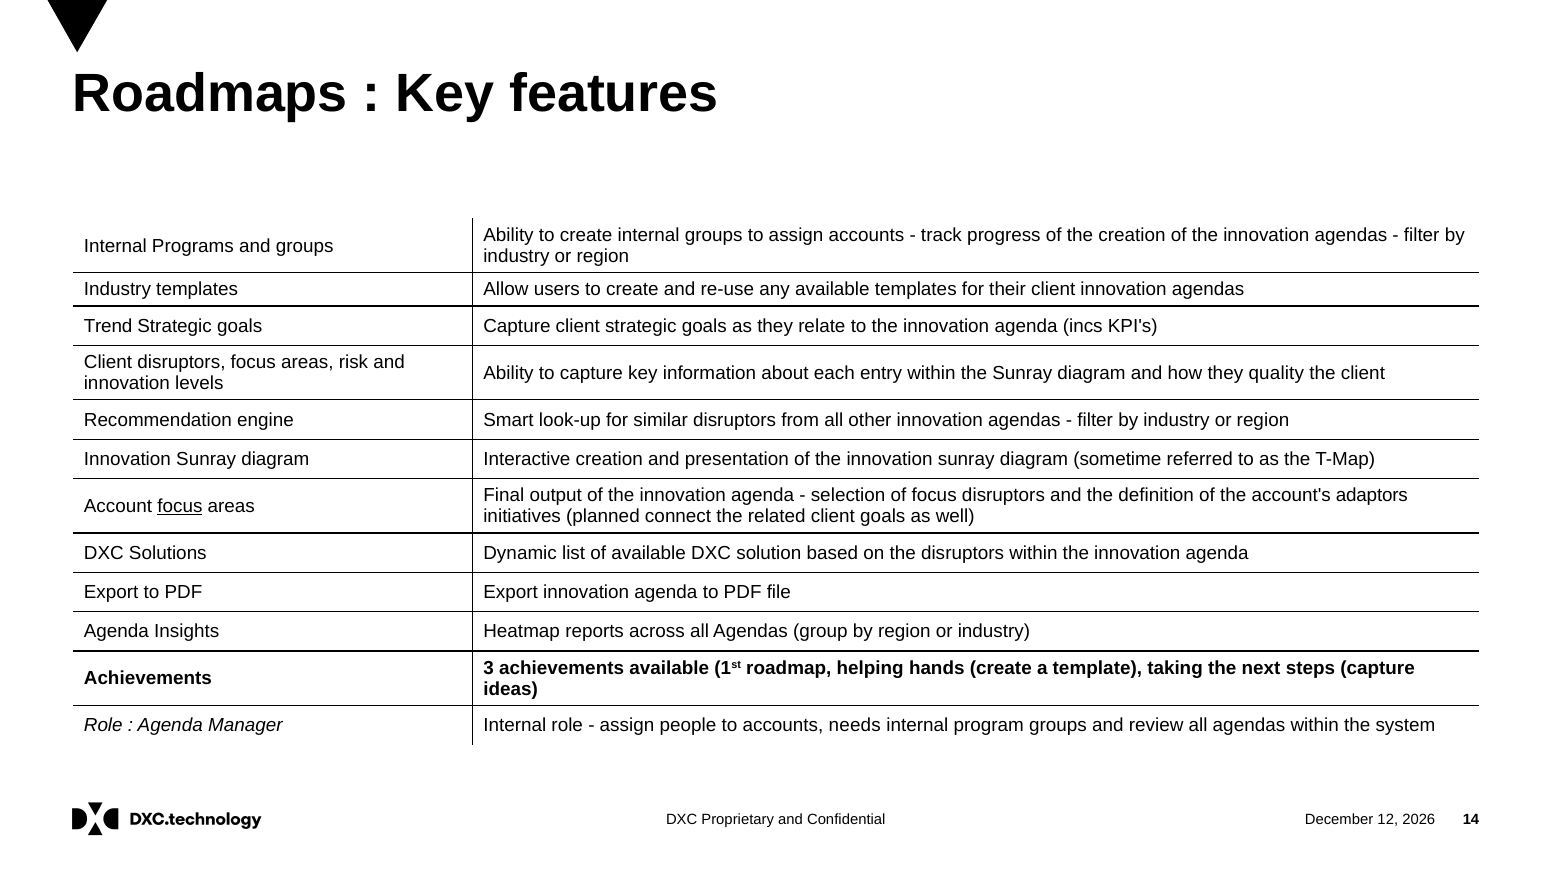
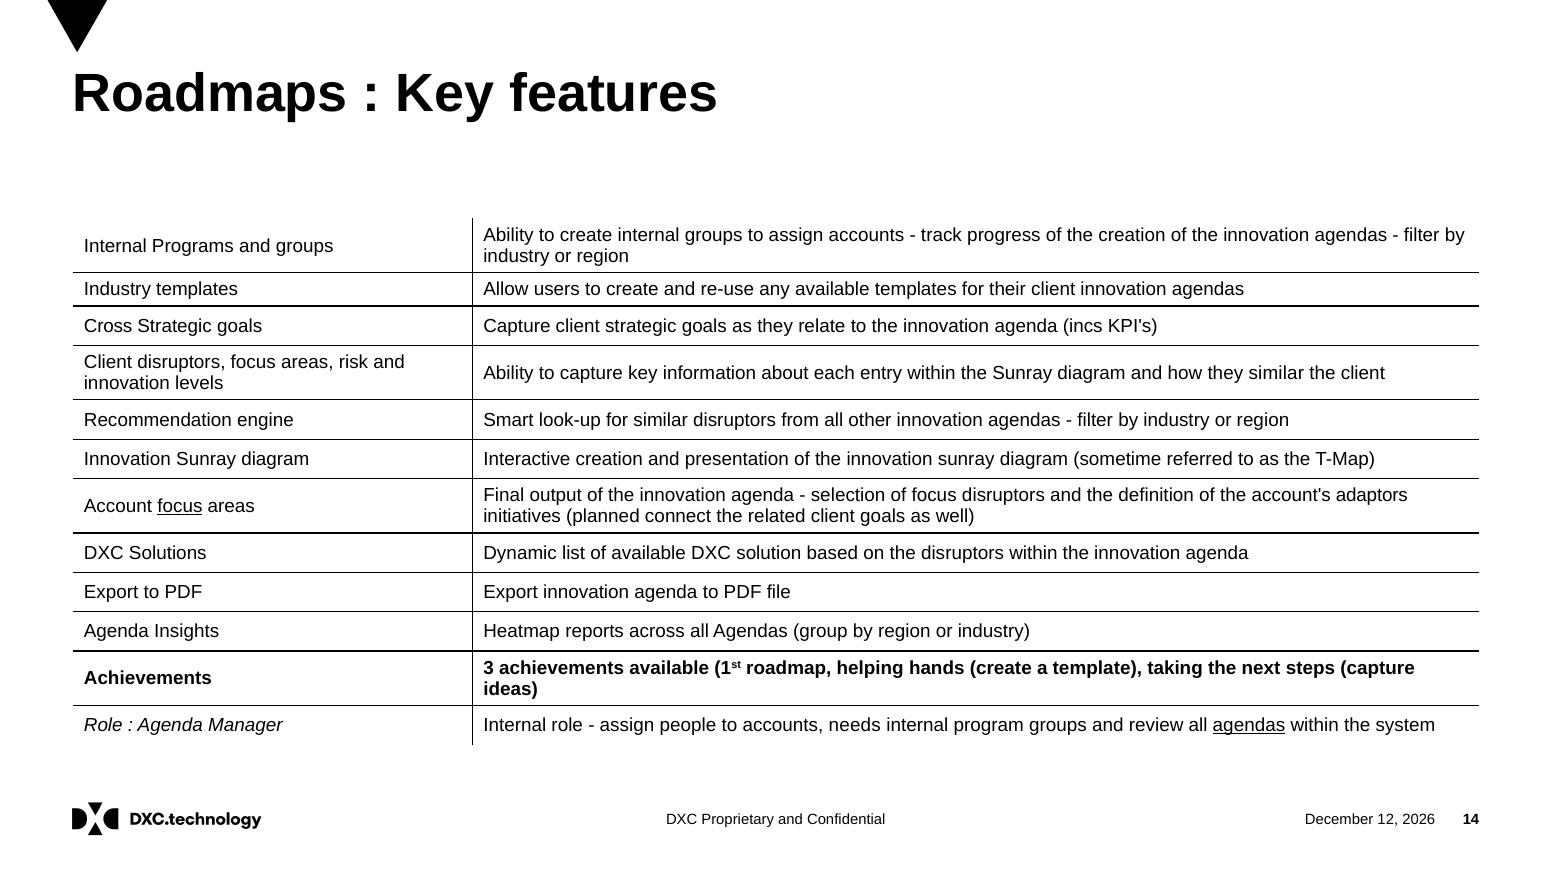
Trend: Trend -> Cross
they quality: quality -> similar
agendas at (1249, 726) underline: none -> present
